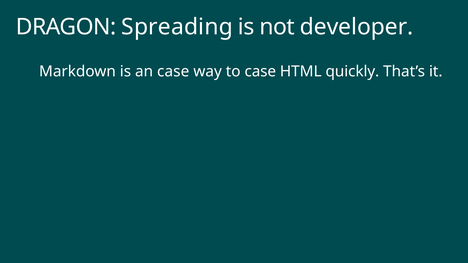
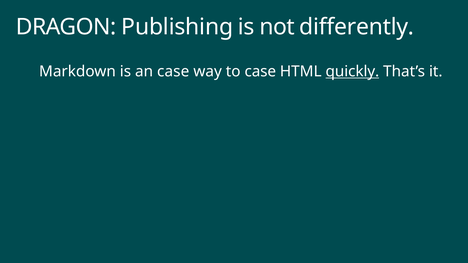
Spreading: Spreading -> Publishing
developer: developer -> differently
quickly underline: none -> present
